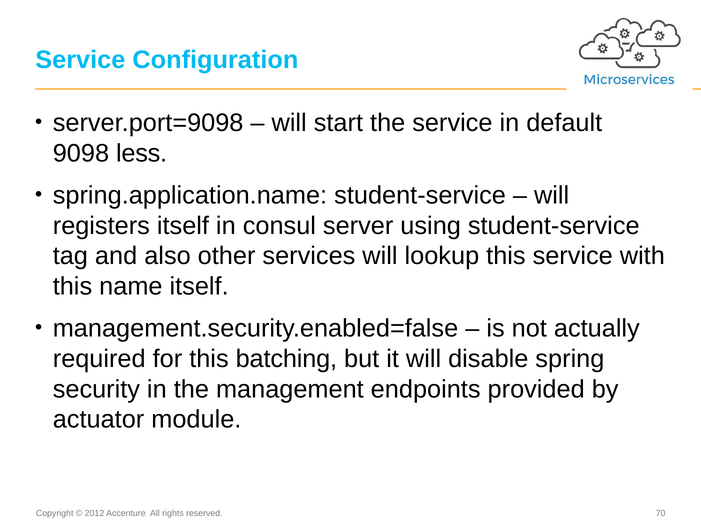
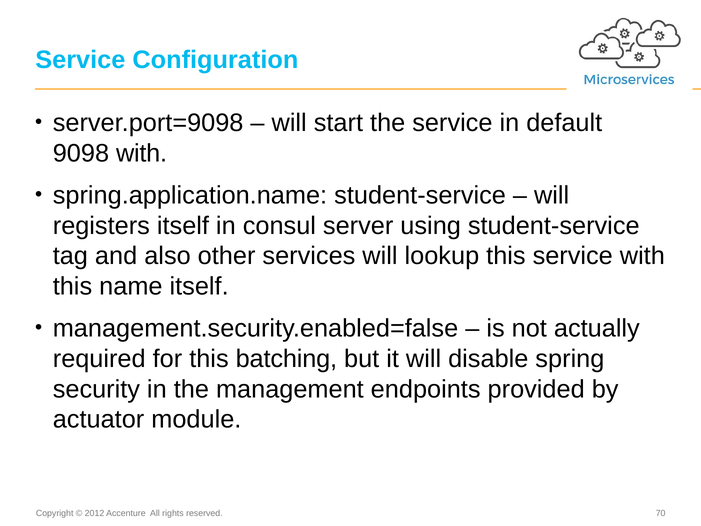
9098 less: less -> with
